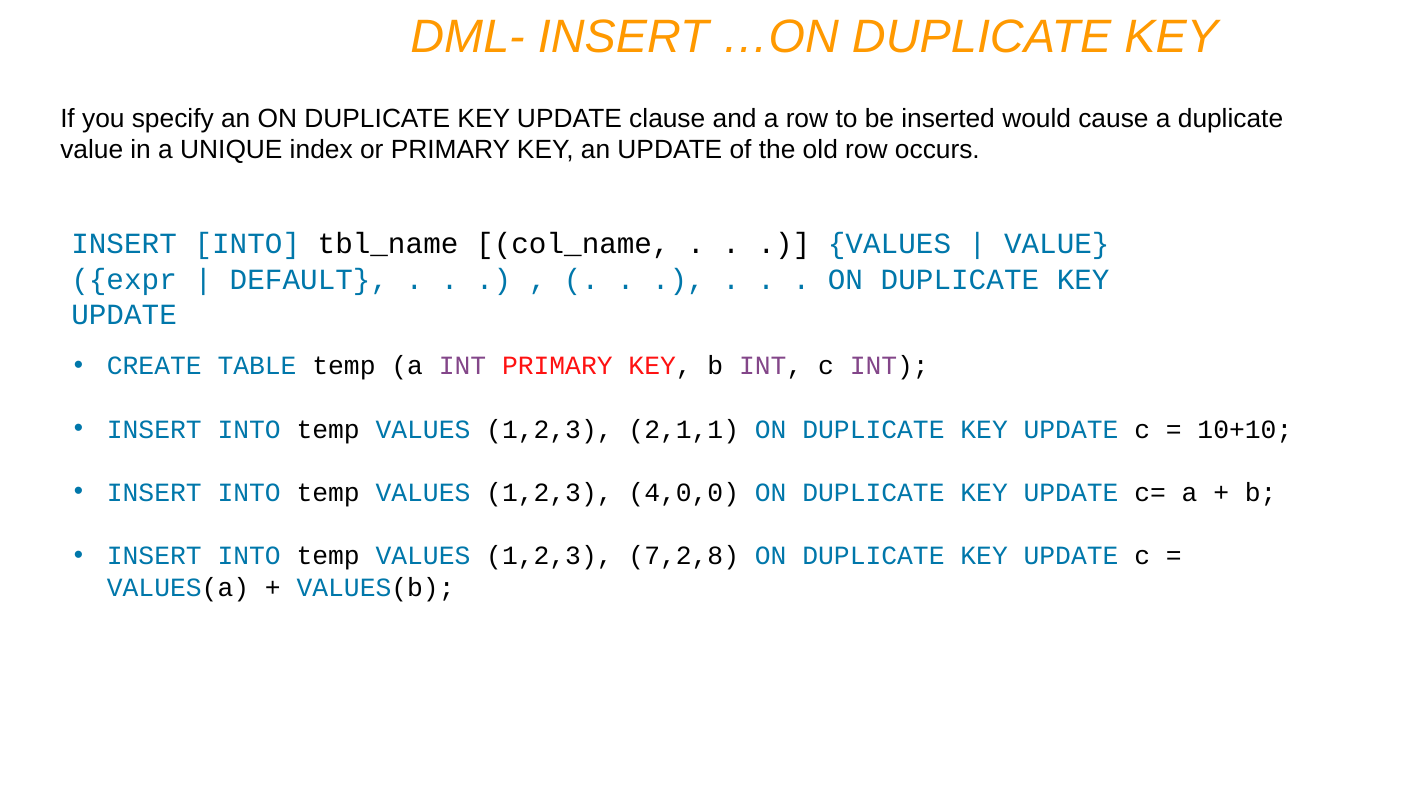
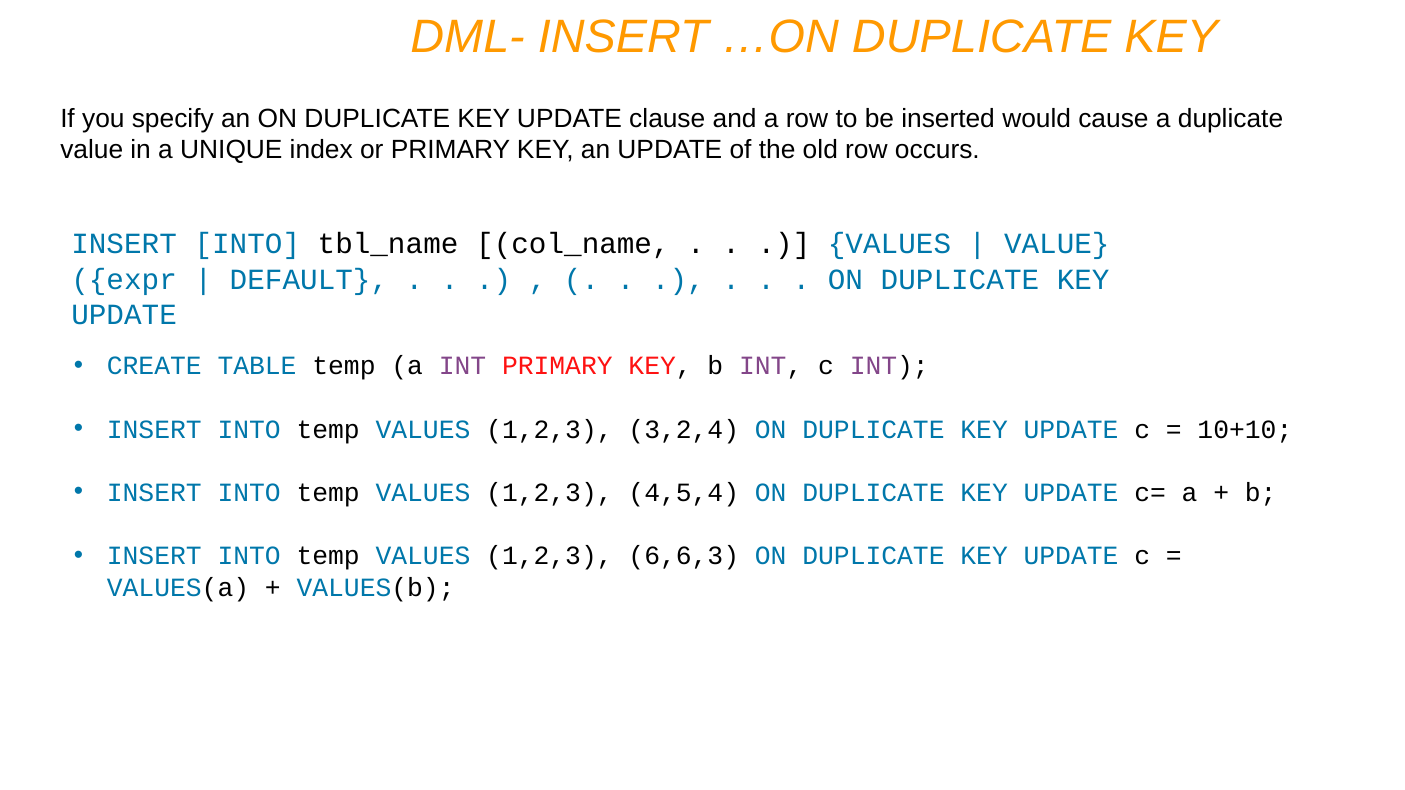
2,1,1: 2,1,1 -> 3,2,4
4,0,0: 4,0,0 -> 4,5,4
7,2,8: 7,2,8 -> 6,6,3
